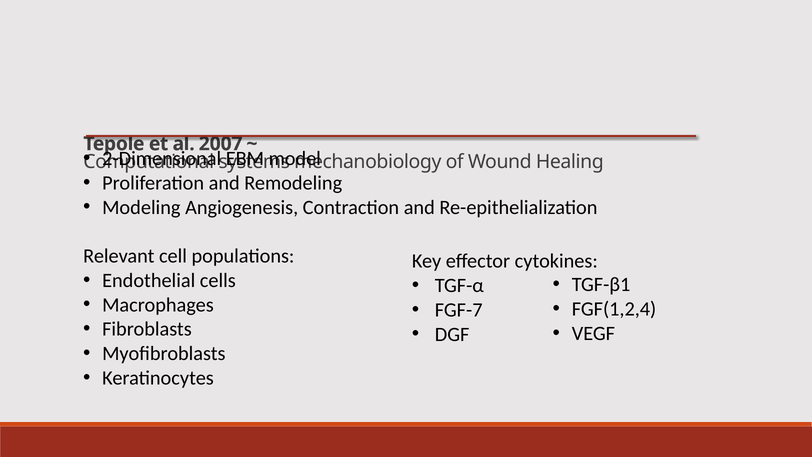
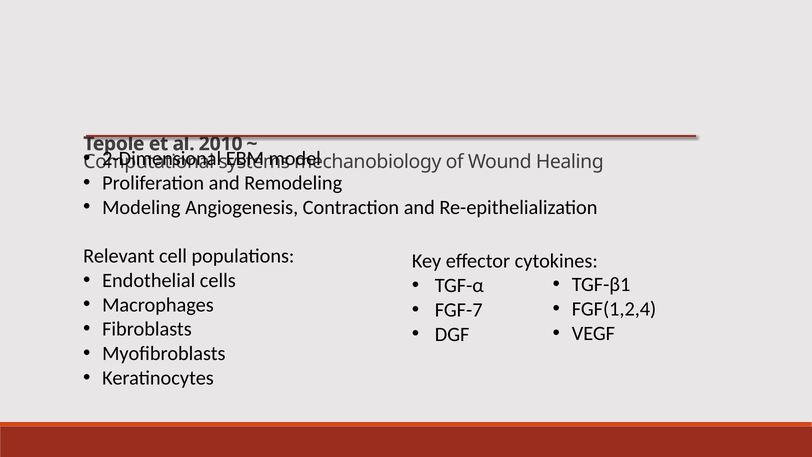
2007: 2007 -> 2010
